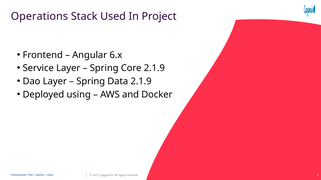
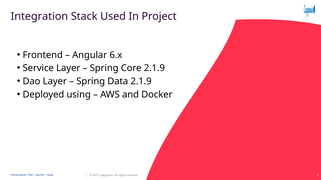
Operations: Operations -> Integration
